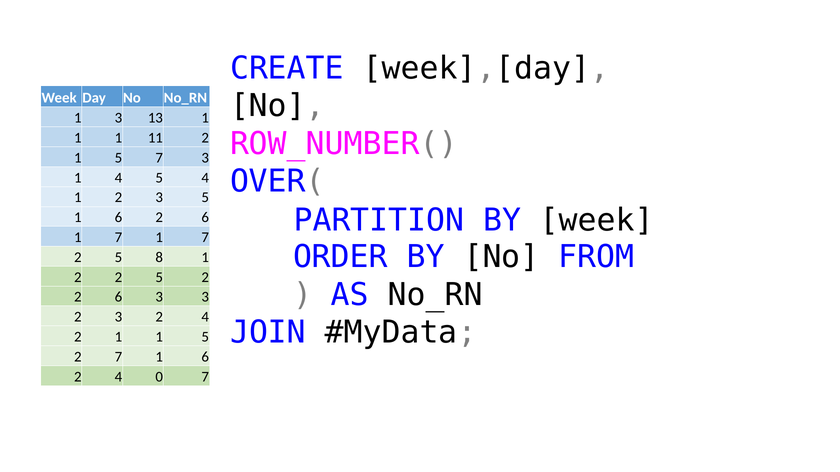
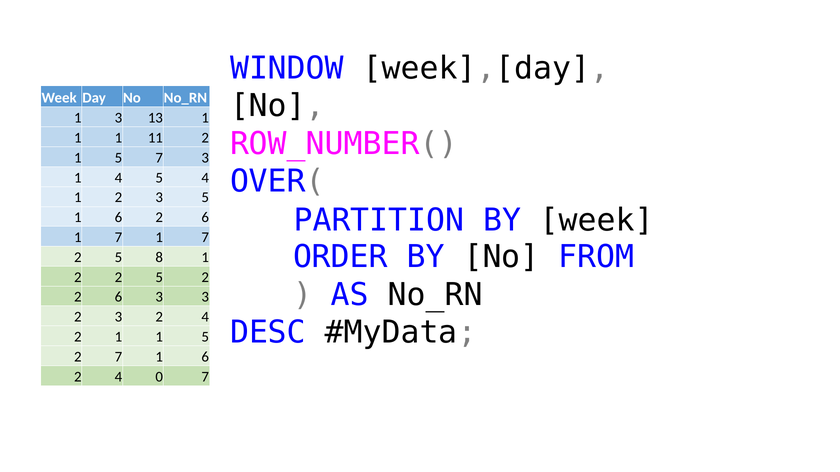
CREATE: CREATE -> WINDOW
JOIN: JOIN -> DESC
